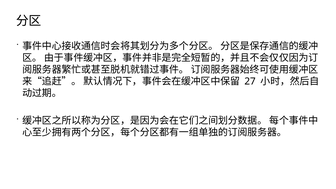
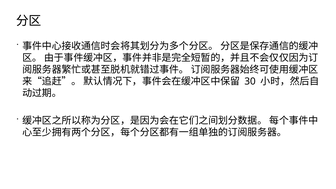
27: 27 -> 30
